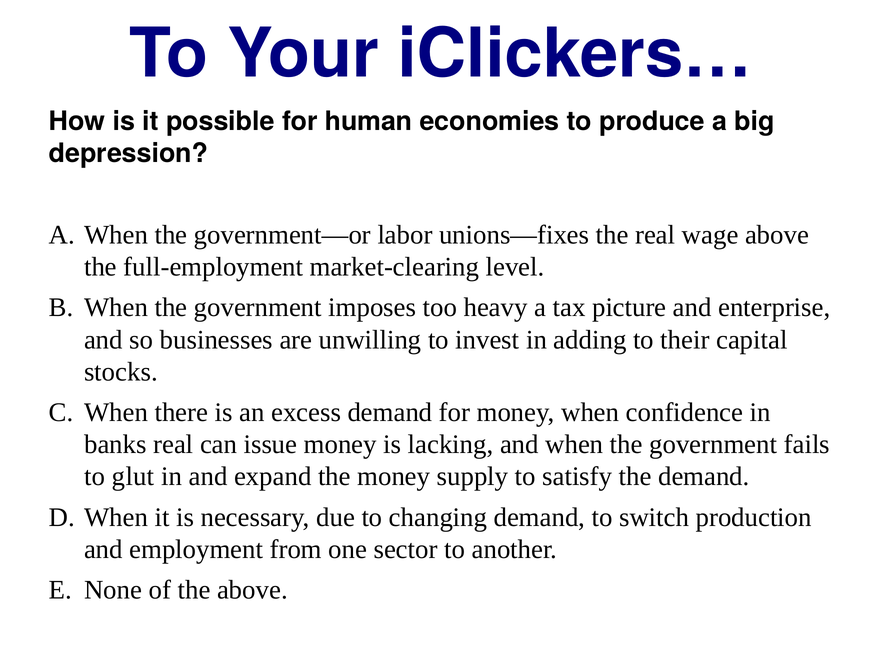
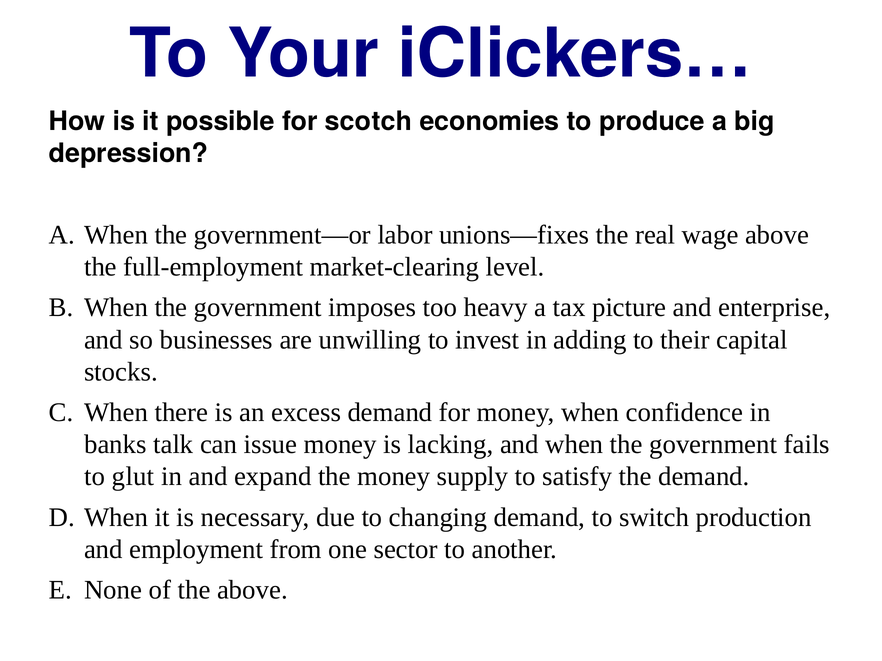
human: human -> scotch
banks real: real -> talk
